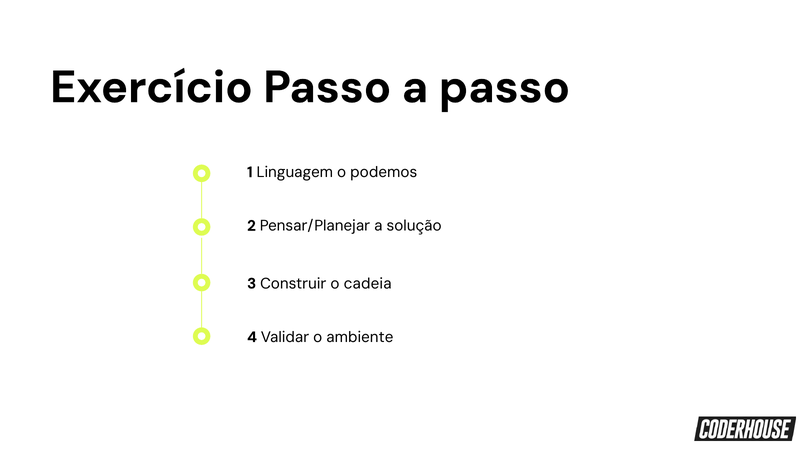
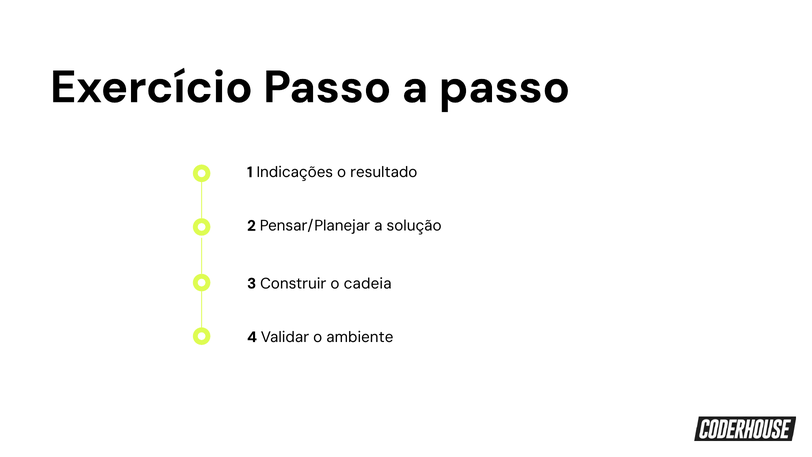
Linguagem: Linguagem -> Indicações
podemos: podemos -> resultado
